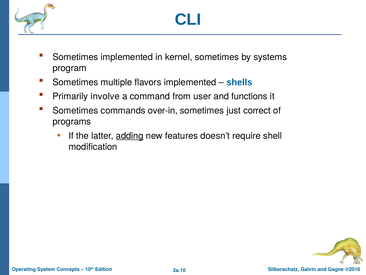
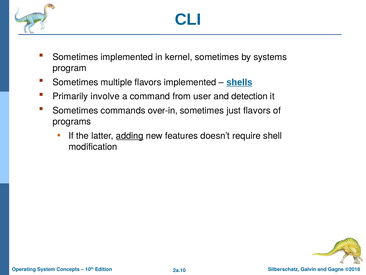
shells underline: none -> present
functions: functions -> detection
just correct: correct -> flavors
